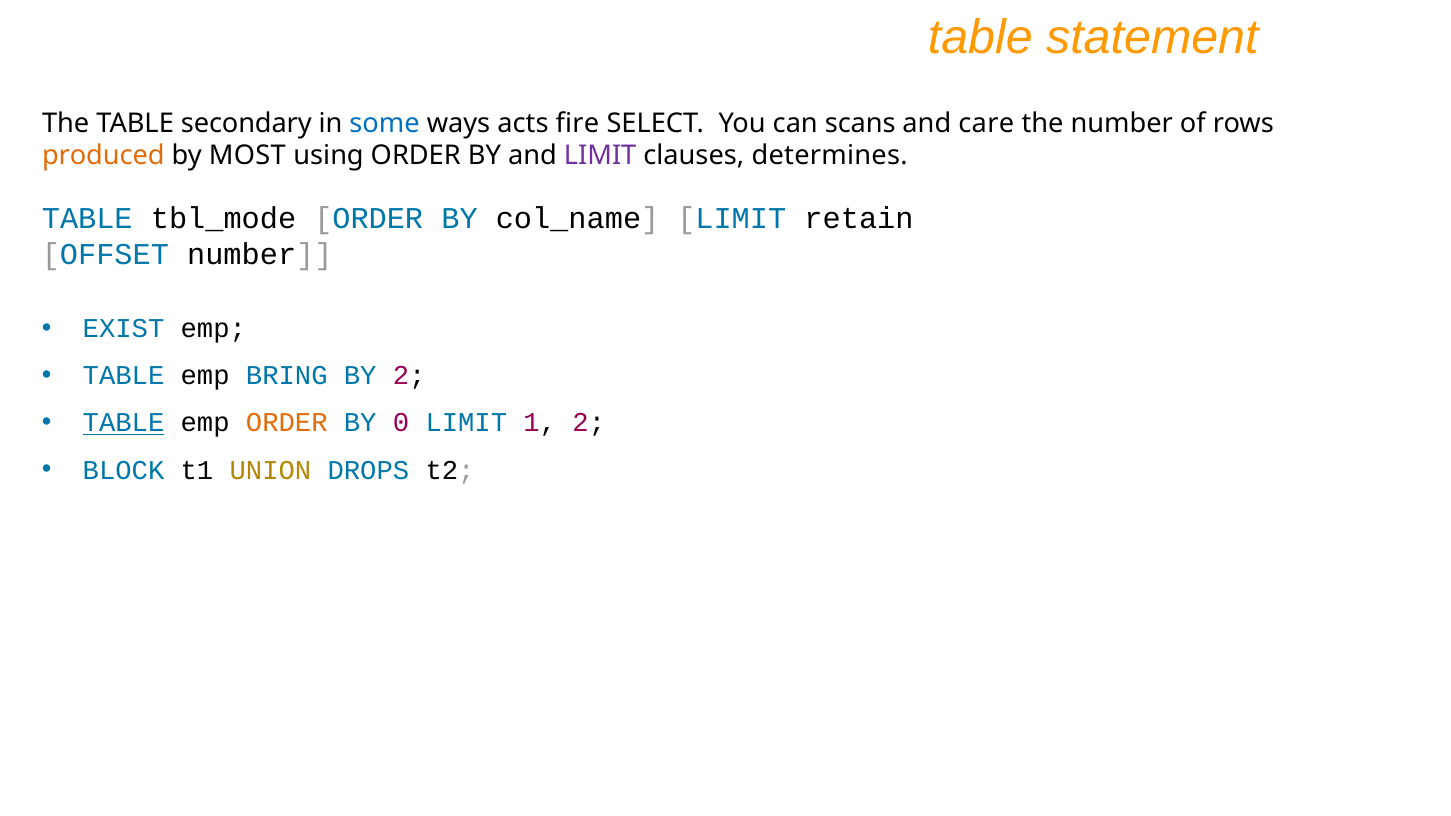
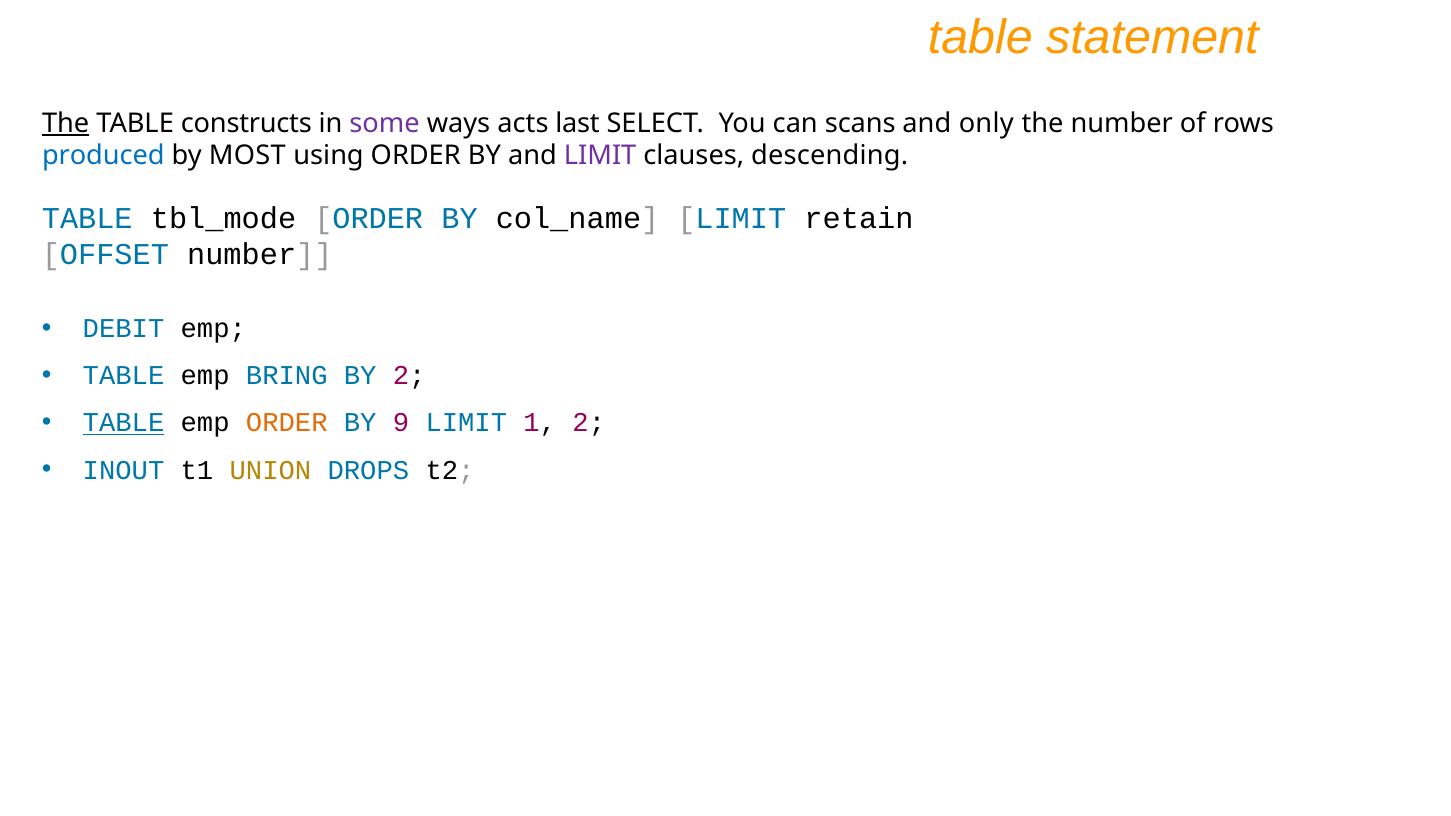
The at (66, 123) underline: none -> present
secondary: secondary -> constructs
some colour: blue -> purple
fire: fire -> last
care: care -> only
produced colour: orange -> blue
determines: determines -> descending
EXIST: EXIST -> DEBIT
0: 0 -> 9
BLOCK: BLOCK -> INOUT
